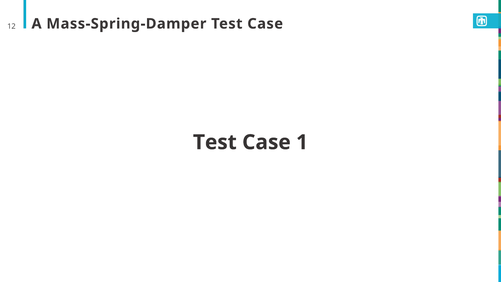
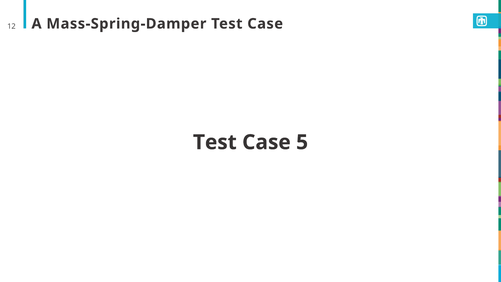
1: 1 -> 5
